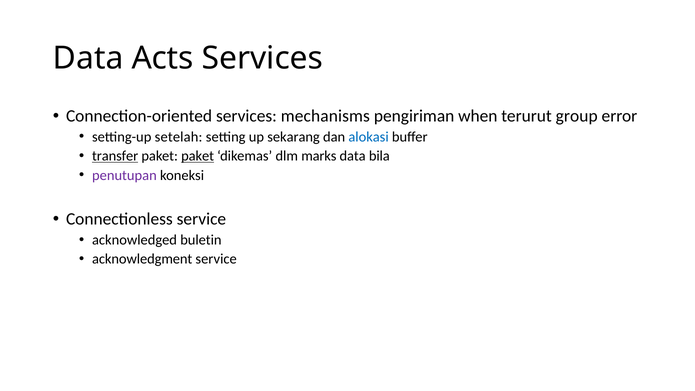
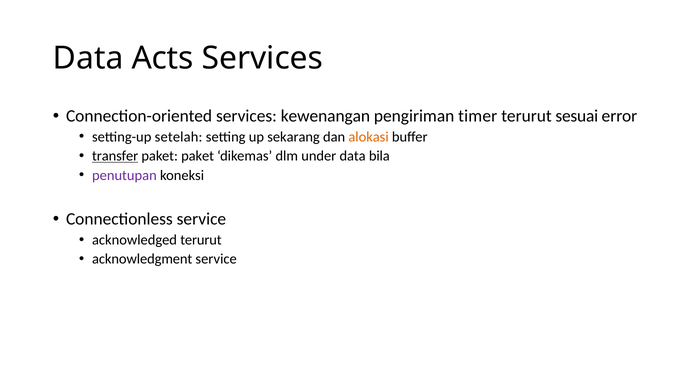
mechanisms: mechanisms -> kewenangan
when: when -> timer
group: group -> sesuai
alokasi colour: blue -> orange
paket at (198, 156) underline: present -> none
marks: marks -> under
acknowledged buletin: buletin -> terurut
